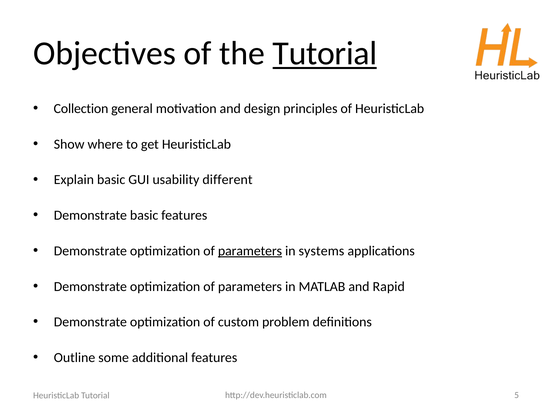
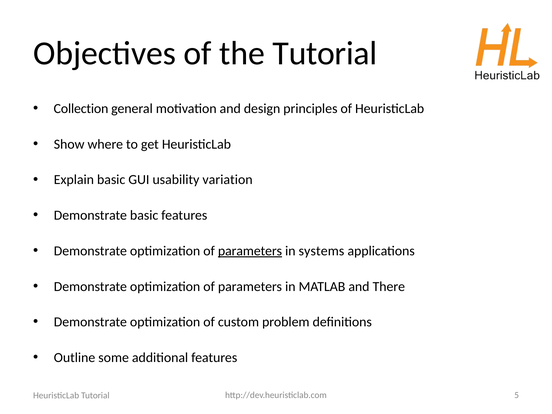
Tutorial at (325, 53) underline: present -> none
different: different -> variation
Rapid: Rapid -> There
